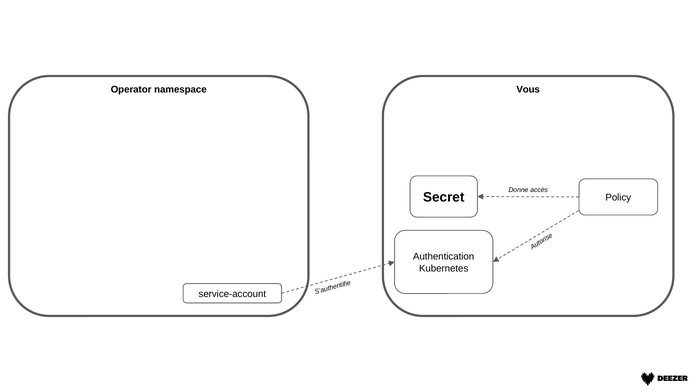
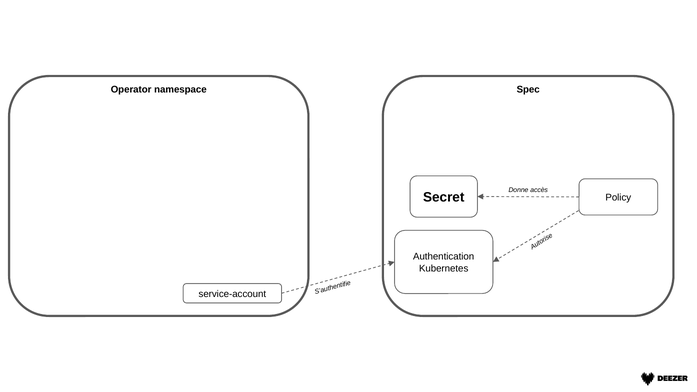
Vous: Vous -> Spec
